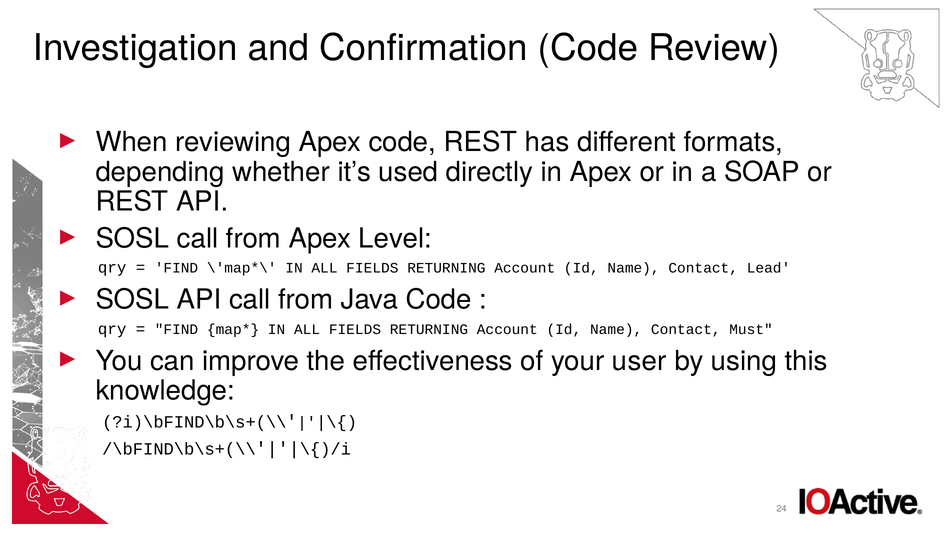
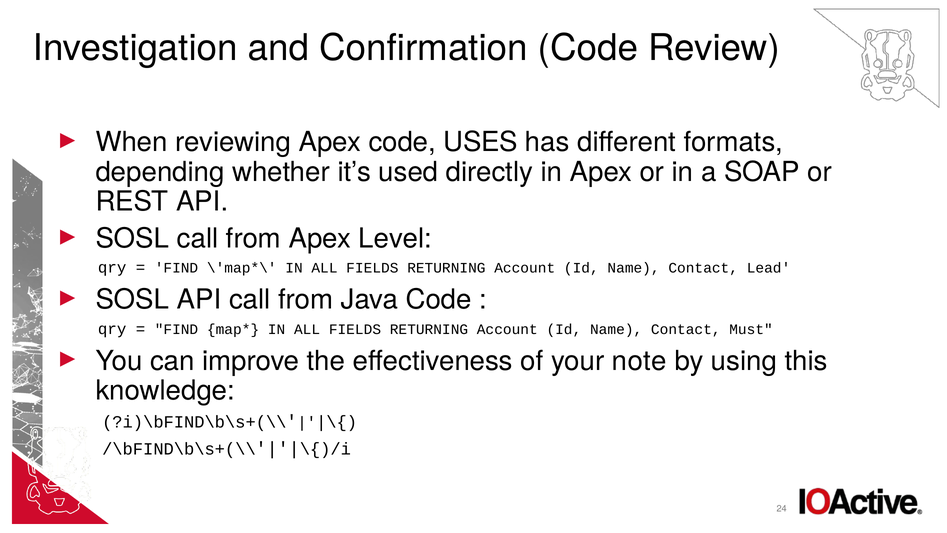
code REST: REST -> USES
user: user -> note
